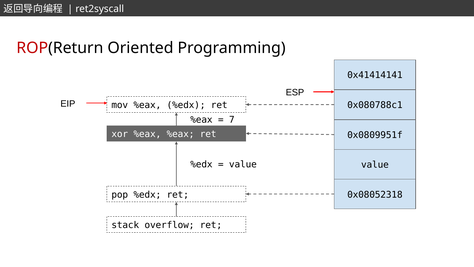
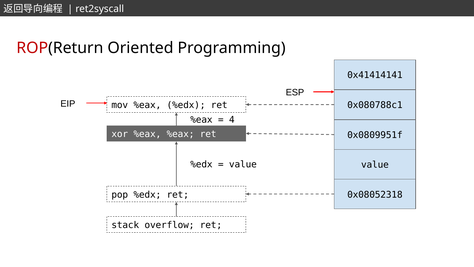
7: 7 -> 4
